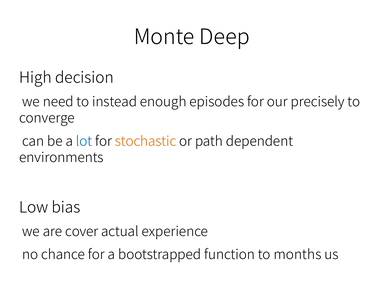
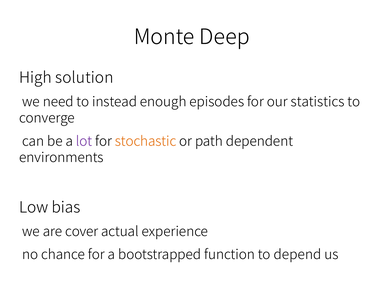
decision: decision -> solution
precisely: precisely -> statistics
lot colour: blue -> purple
months: months -> depend
